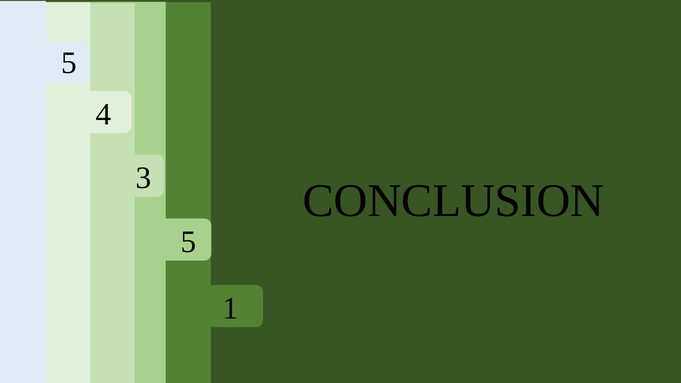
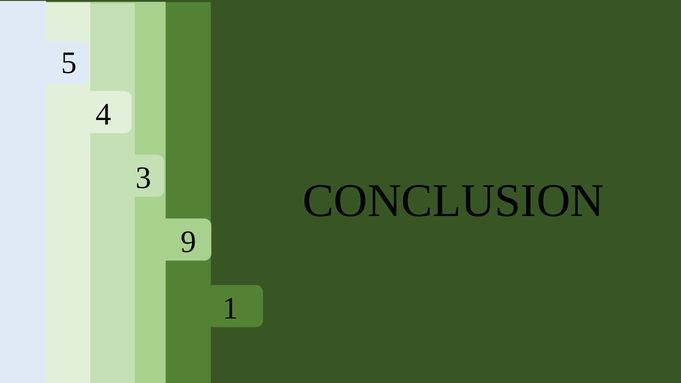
5 at (189, 242): 5 -> 9
